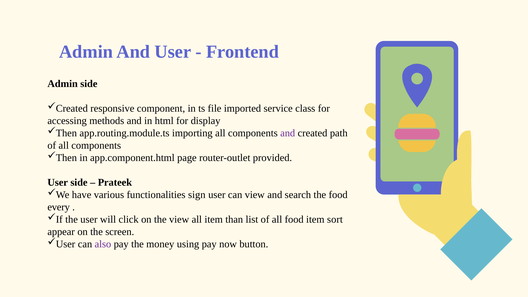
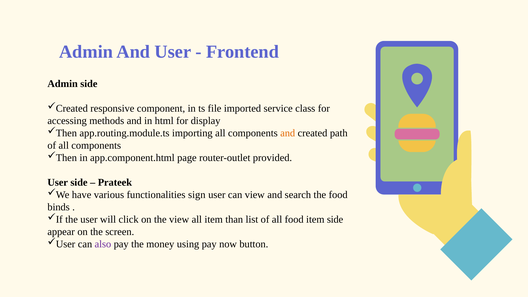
and at (288, 133) colour: purple -> orange
every: every -> binds
item sort: sort -> side
